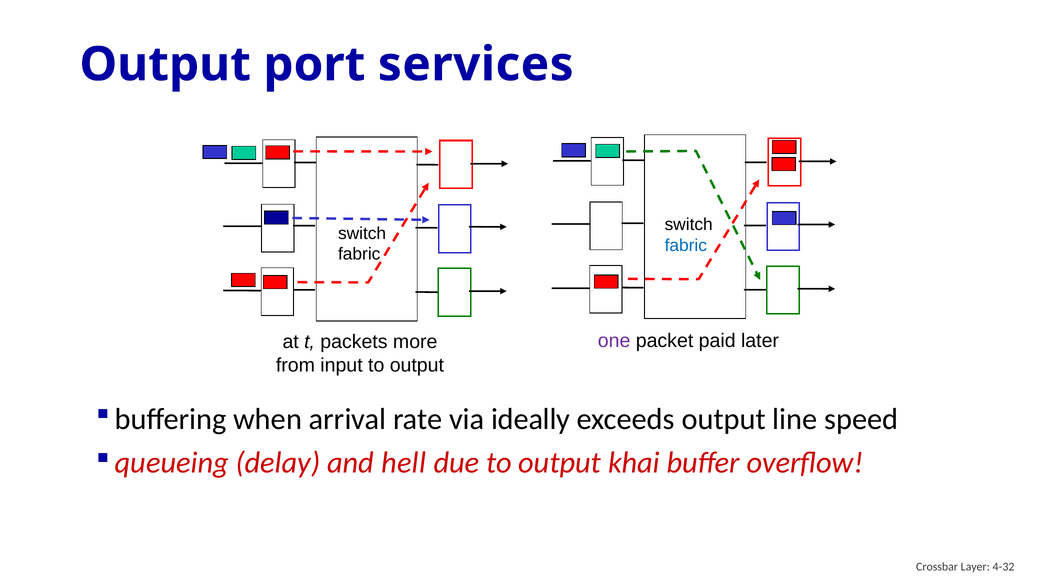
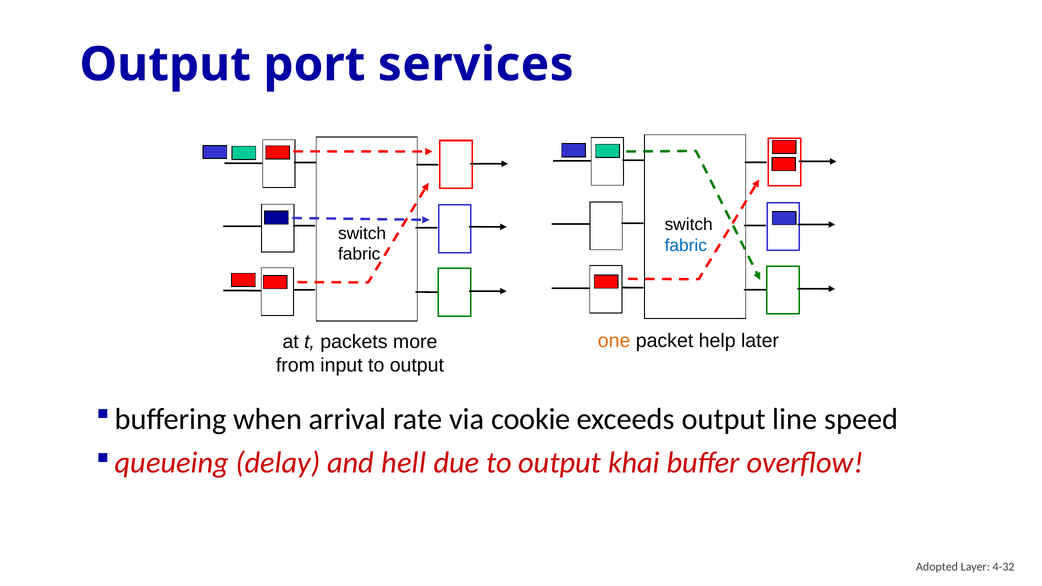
one colour: purple -> orange
paid: paid -> help
ideally: ideally -> cookie
Crossbar: Crossbar -> Adopted
